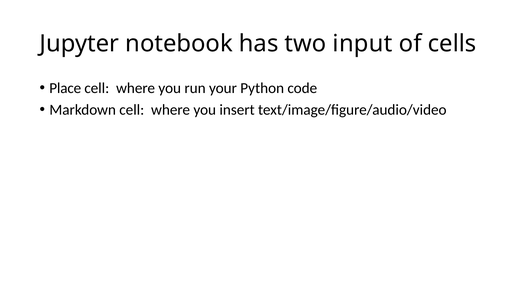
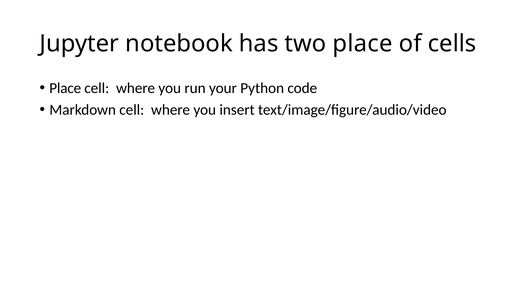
two input: input -> place
